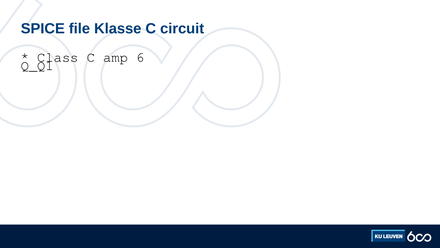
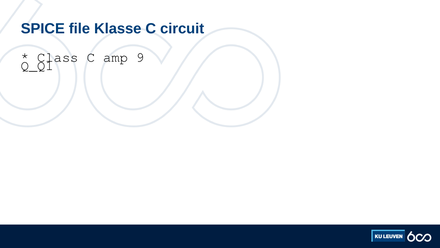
6: 6 -> 9
